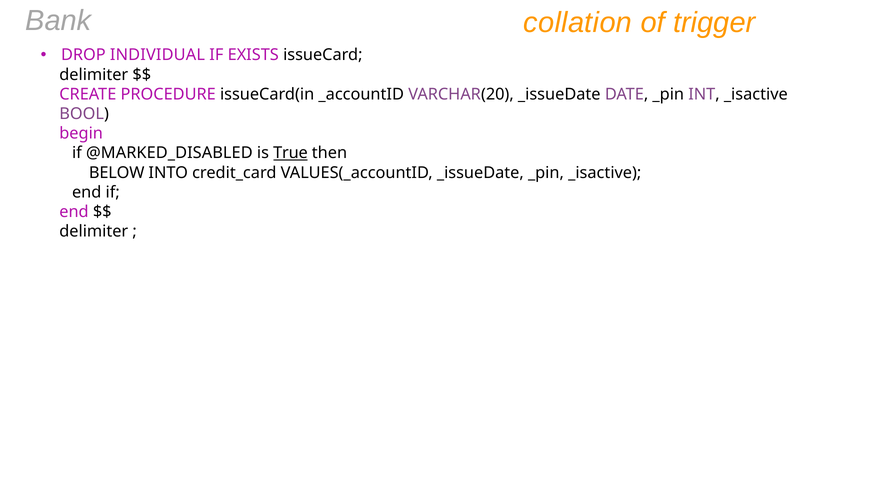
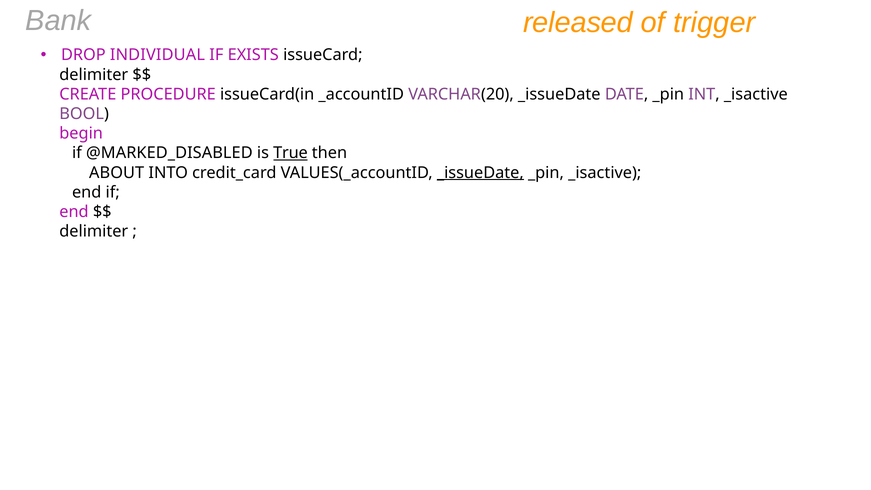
collation: collation -> released
BELOW: BELOW -> ABOUT
_issueDate at (480, 173) underline: none -> present
